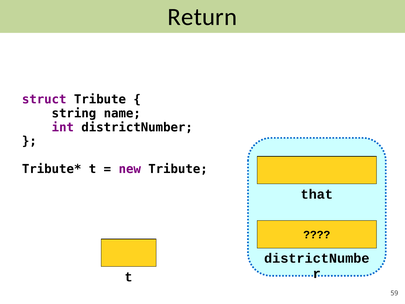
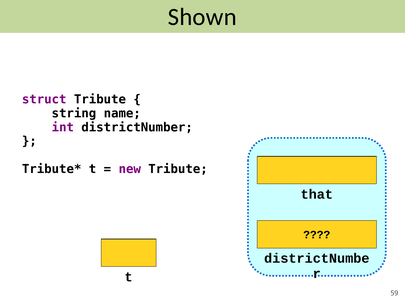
Return: Return -> Shown
